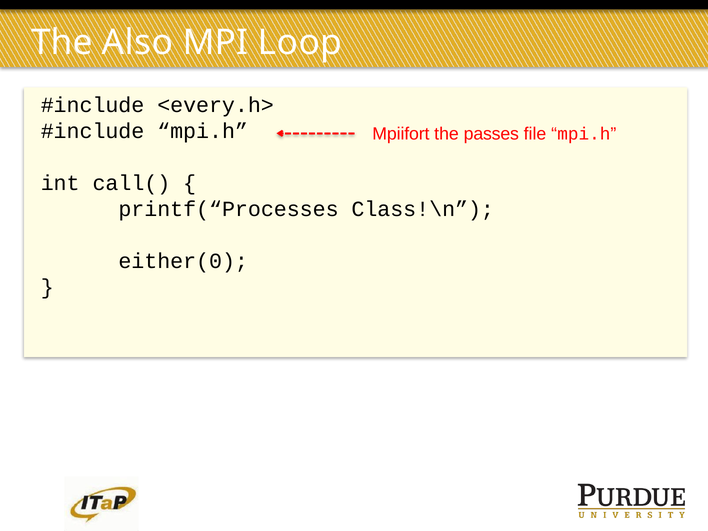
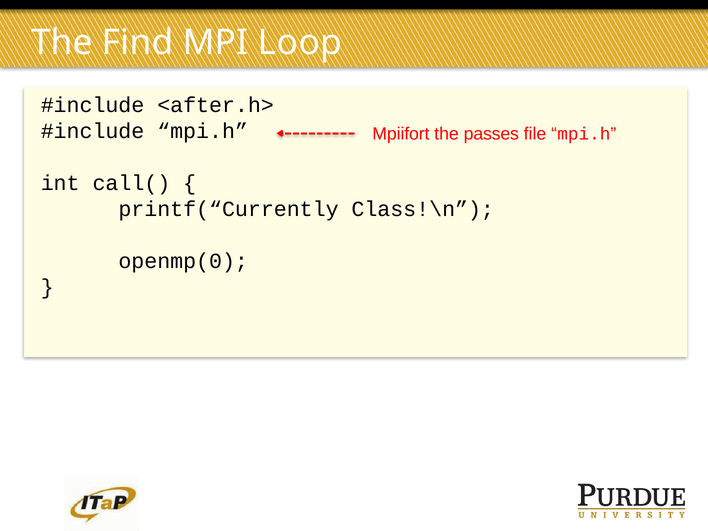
Also: Also -> Find
<every.h>: <every.h> -> <after.h>
printf(“Processes: printf(“Processes -> printf(“Currently
either(0: either(0 -> openmp(0
